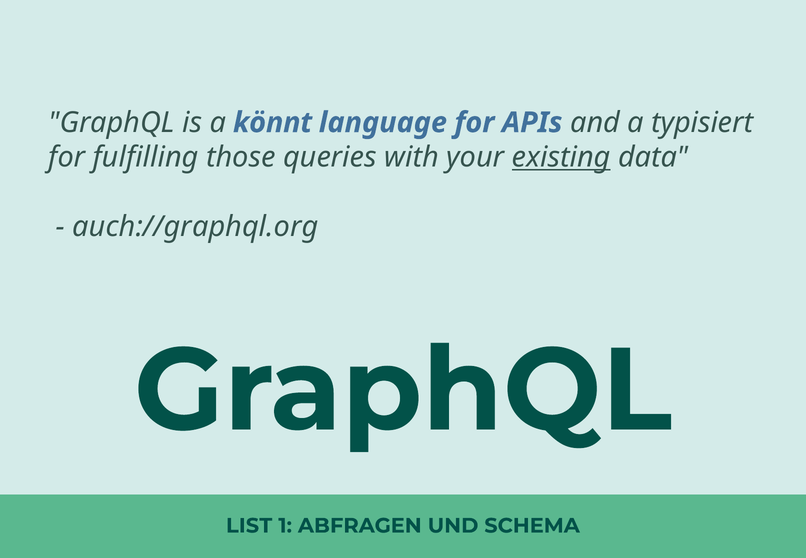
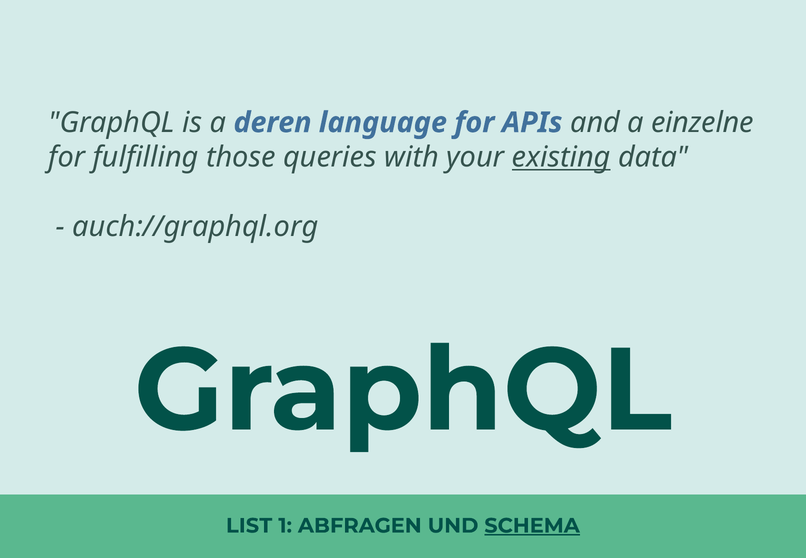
könnt: könnt -> deren
typisiert: typisiert -> einzelne
SCHEMA underline: none -> present
